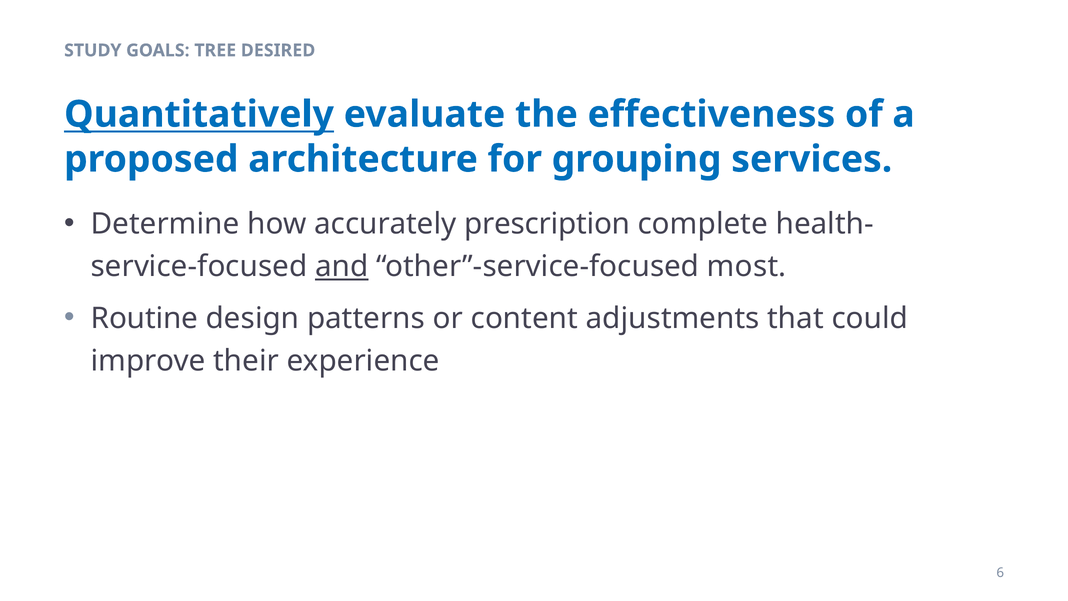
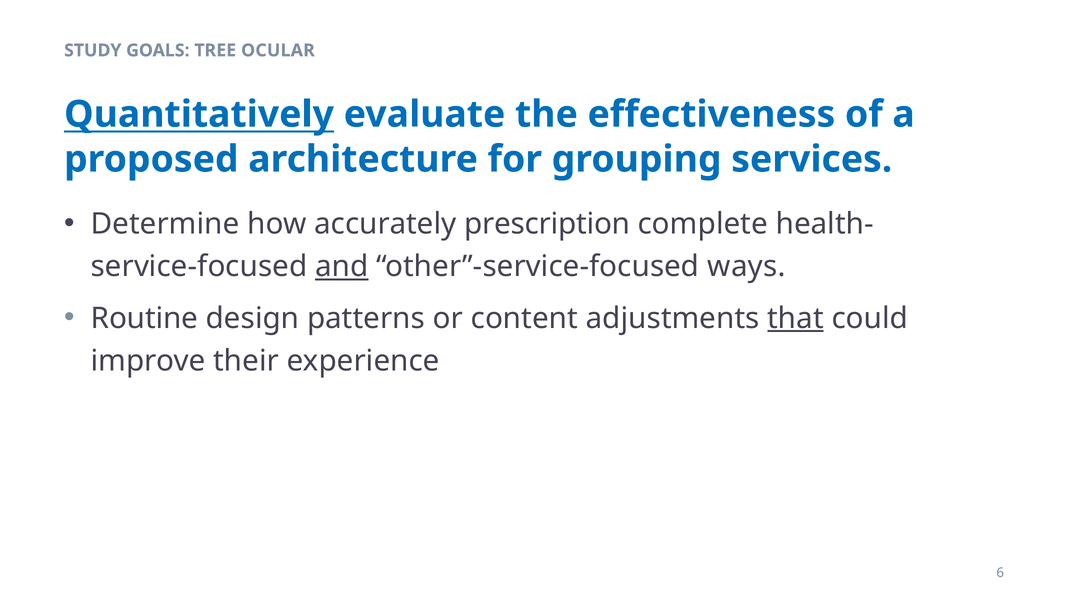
DESIRED: DESIRED -> OCULAR
most: most -> ways
that underline: none -> present
